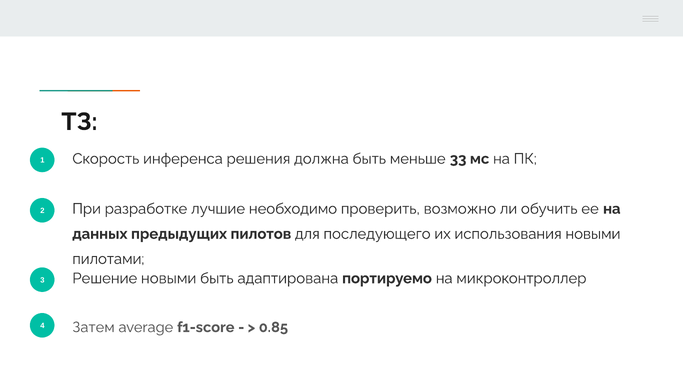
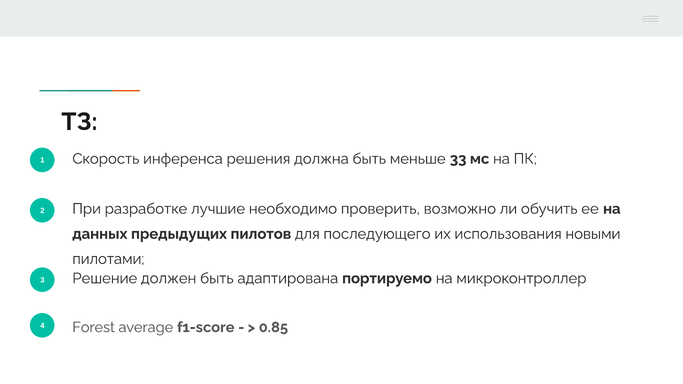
Решение новыми: новыми -> должен
Затем: Затем -> Forest
